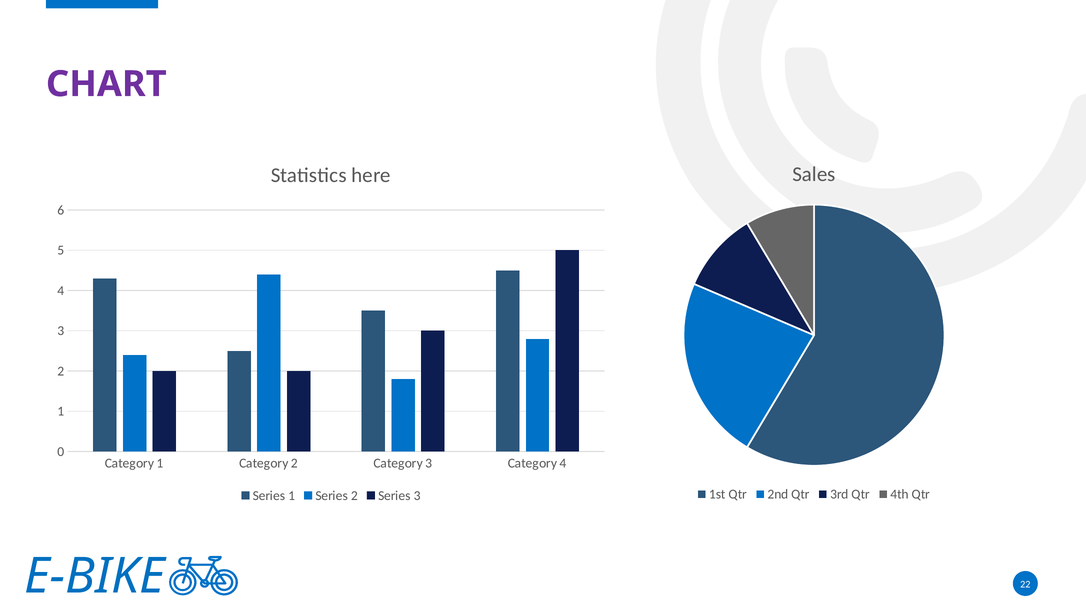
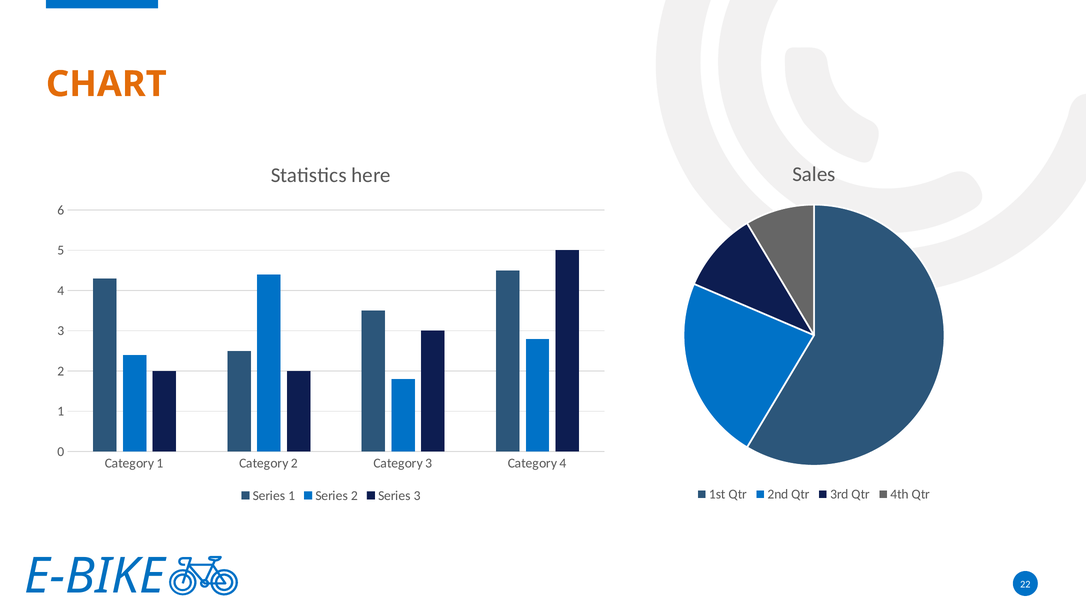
CHART colour: purple -> orange
